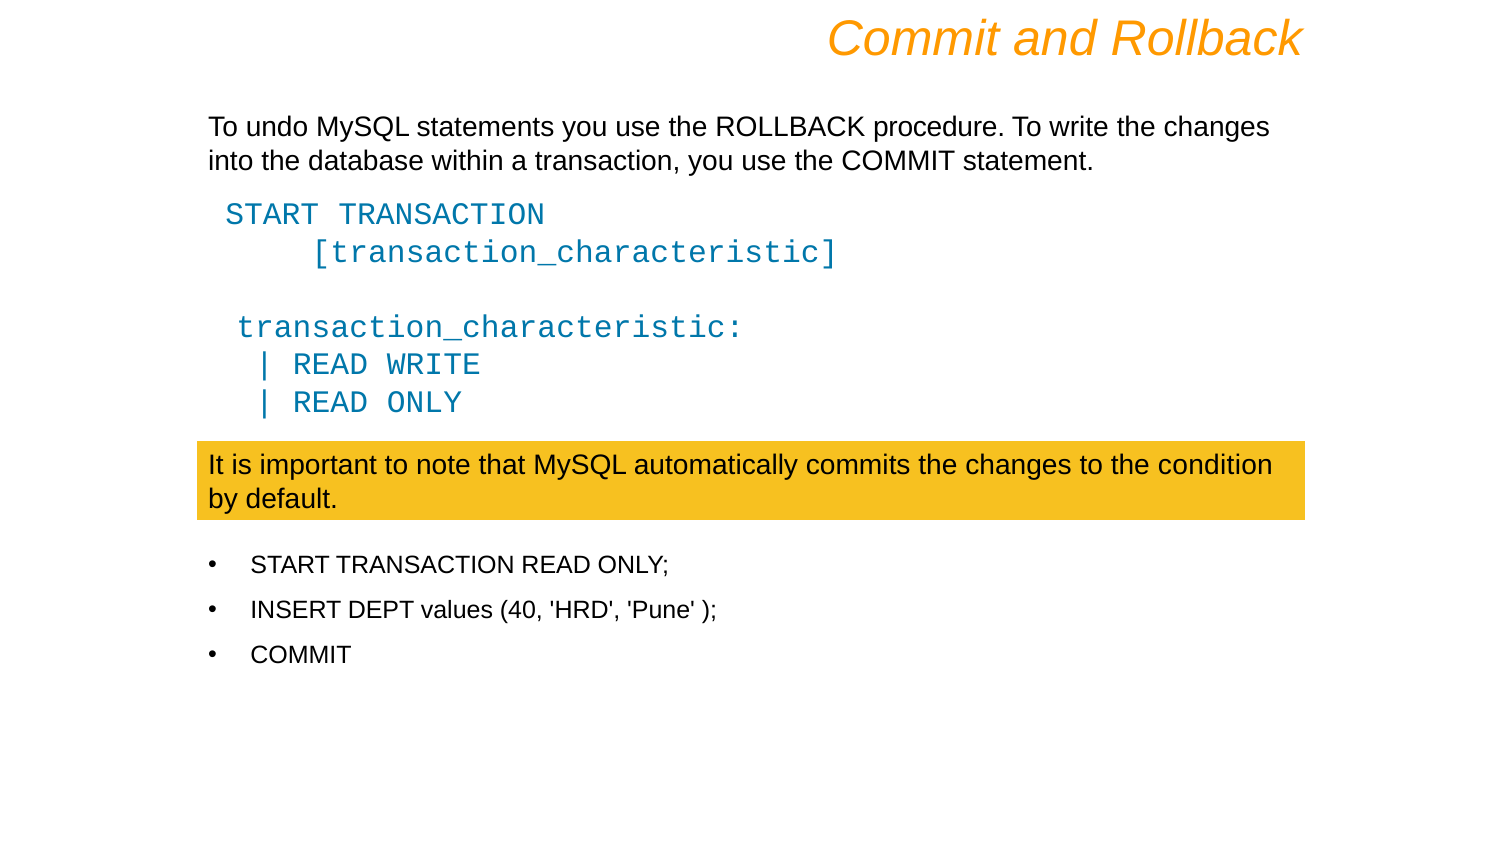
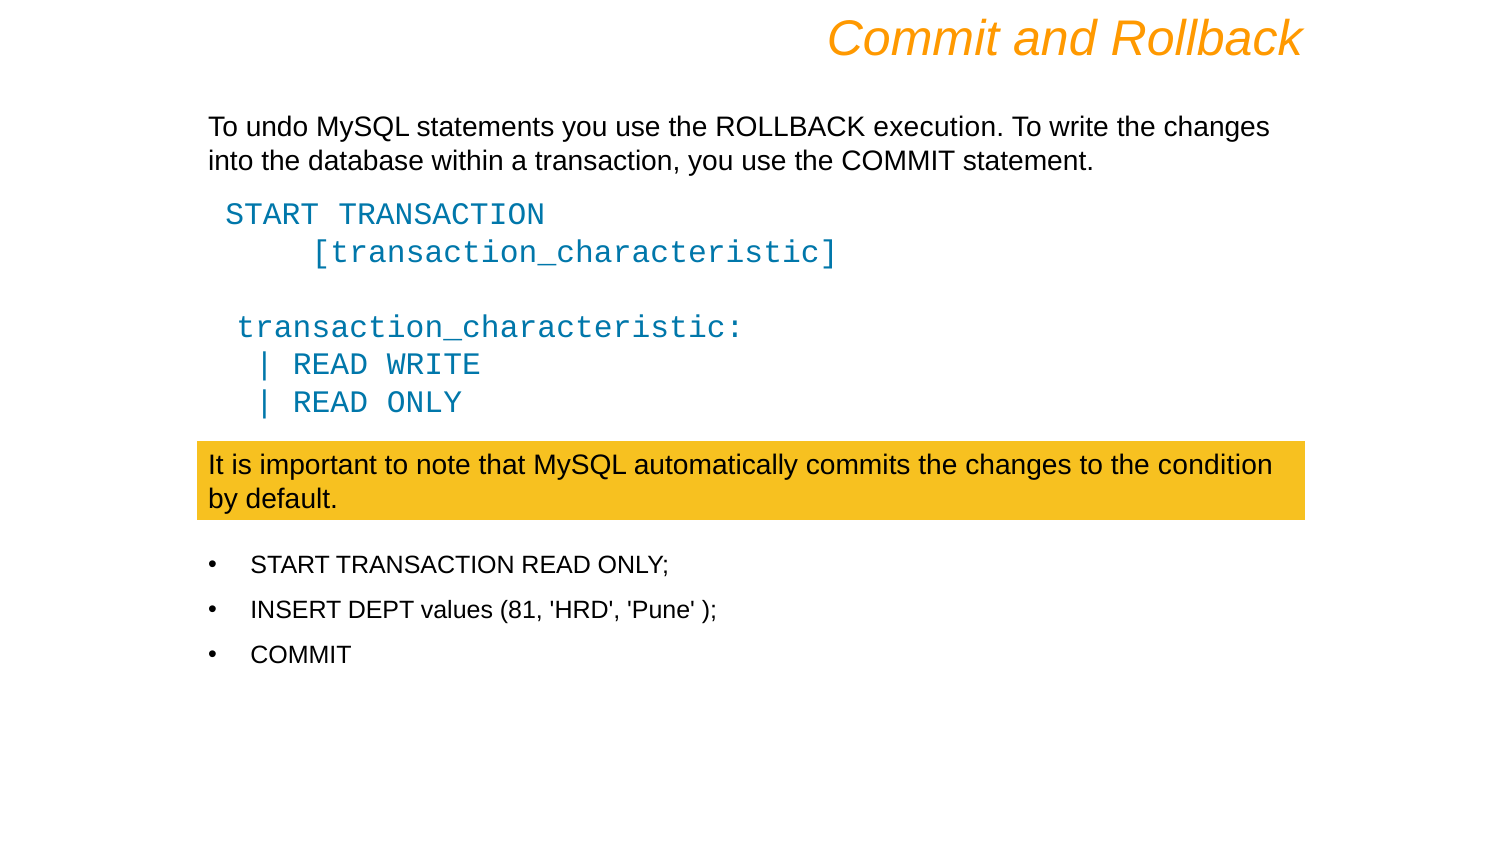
procedure: procedure -> execution
40: 40 -> 81
